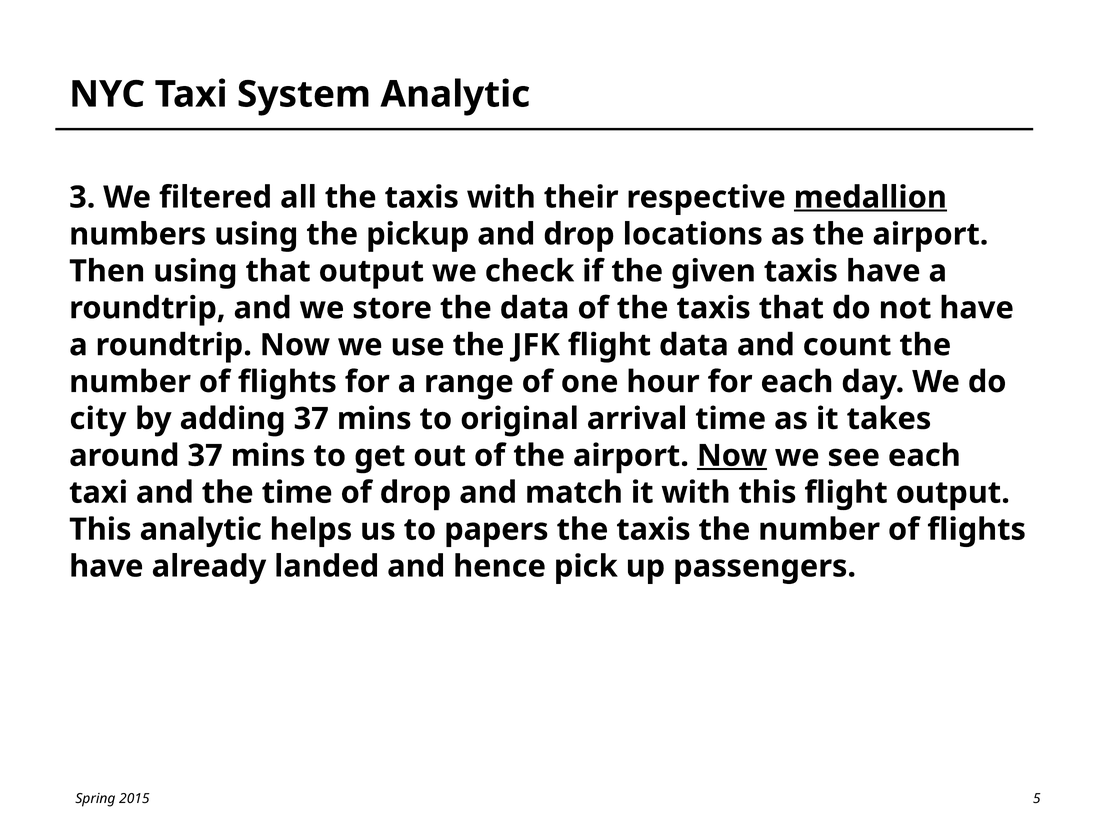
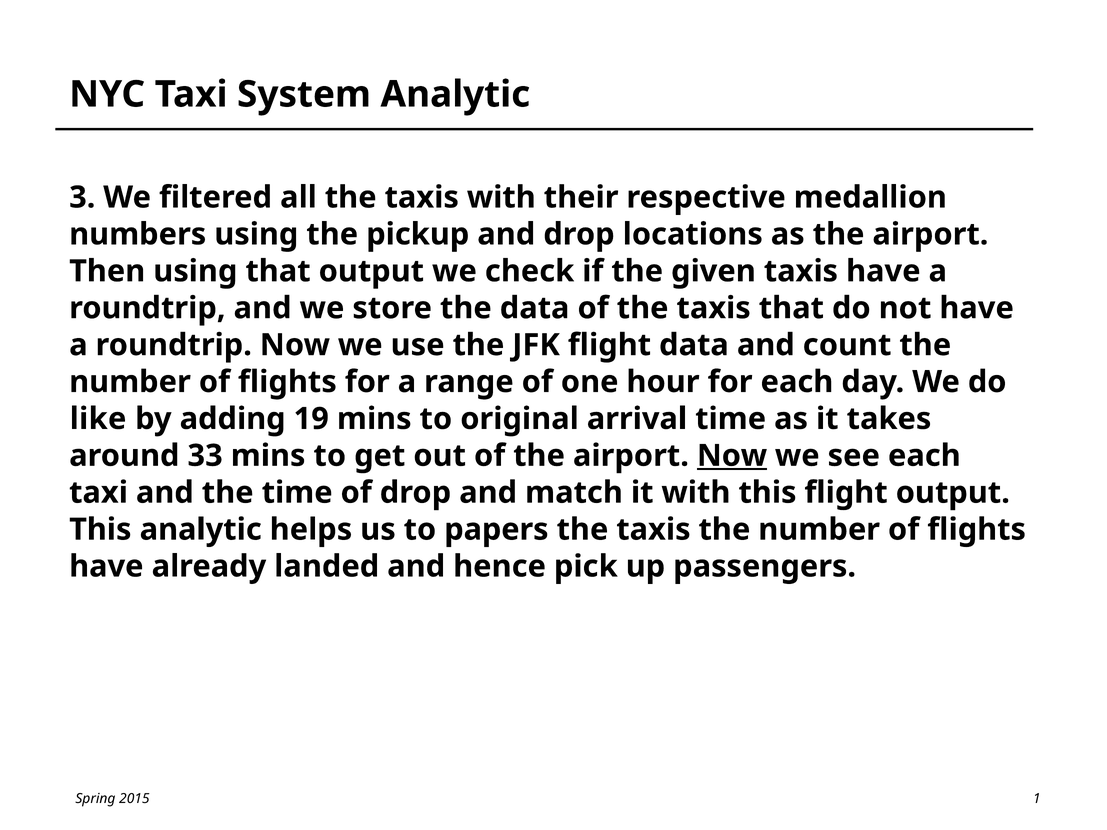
medallion underline: present -> none
city: city -> like
adding 37: 37 -> 19
around 37: 37 -> 33
5: 5 -> 1
